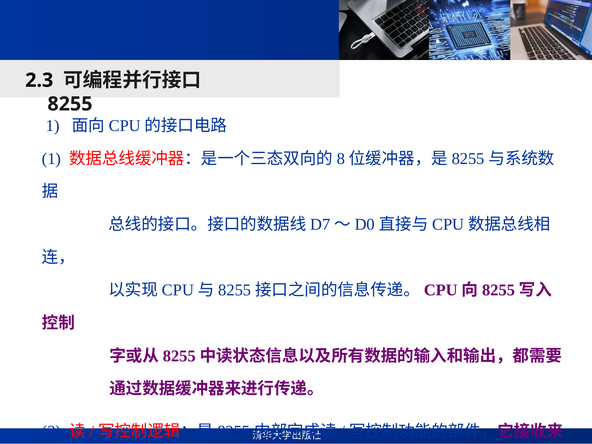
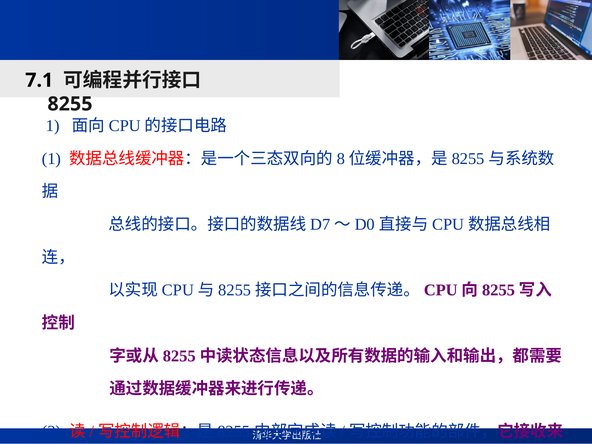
2.3: 2.3 -> 7.1
